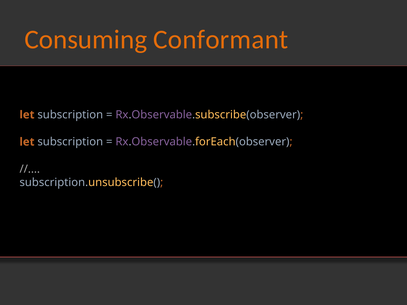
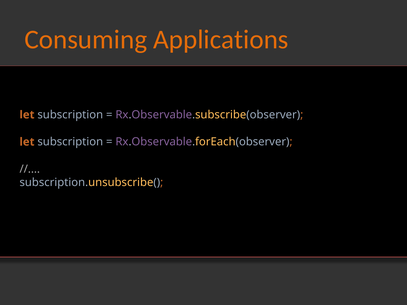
Conformant: Conformant -> Applications
